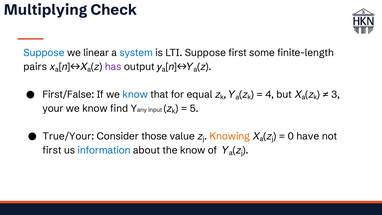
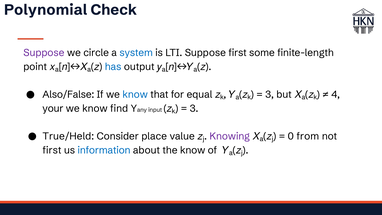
Multiplying: Multiplying -> Polynomial
Suppose at (44, 53) colour: blue -> purple
linear: linear -> circle
pairs: pairs -> point
has colour: purple -> blue
First/False: First/False -> Also/False
4 at (270, 95): 4 -> 3
3: 3 -> 4
5 at (194, 108): 5 -> 3
True/Your: True/Your -> True/Held
those: those -> place
Knowing colour: orange -> purple
have: have -> from
